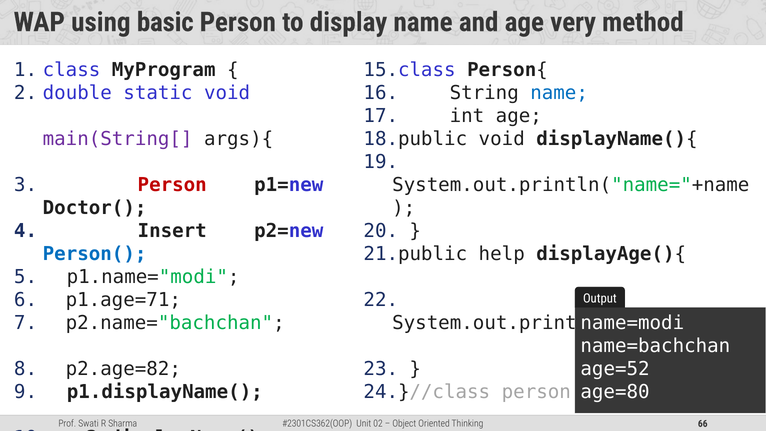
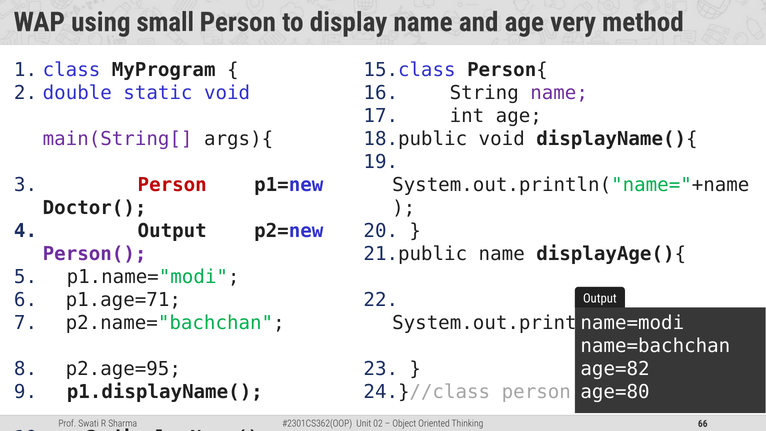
basic: basic -> small
name at (559, 93) colour: blue -> purple
Insert at (172, 231): Insert -> Output
Person( colour: blue -> purple
help at (502, 254): help -> name
p2.age=82: p2.age=82 -> p2.age=95
age=52: age=52 -> age=82
